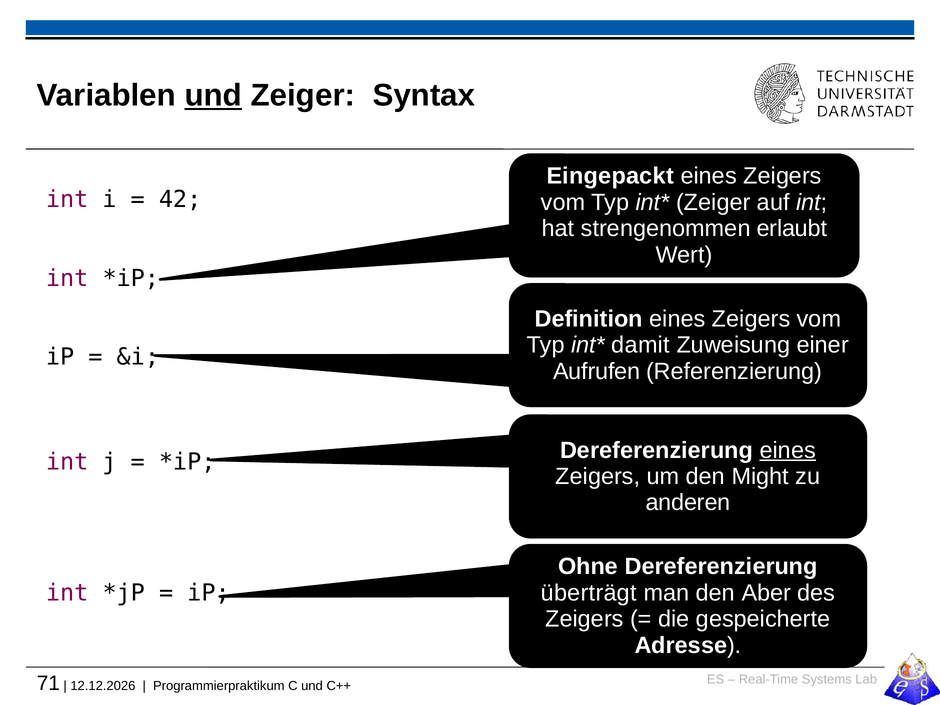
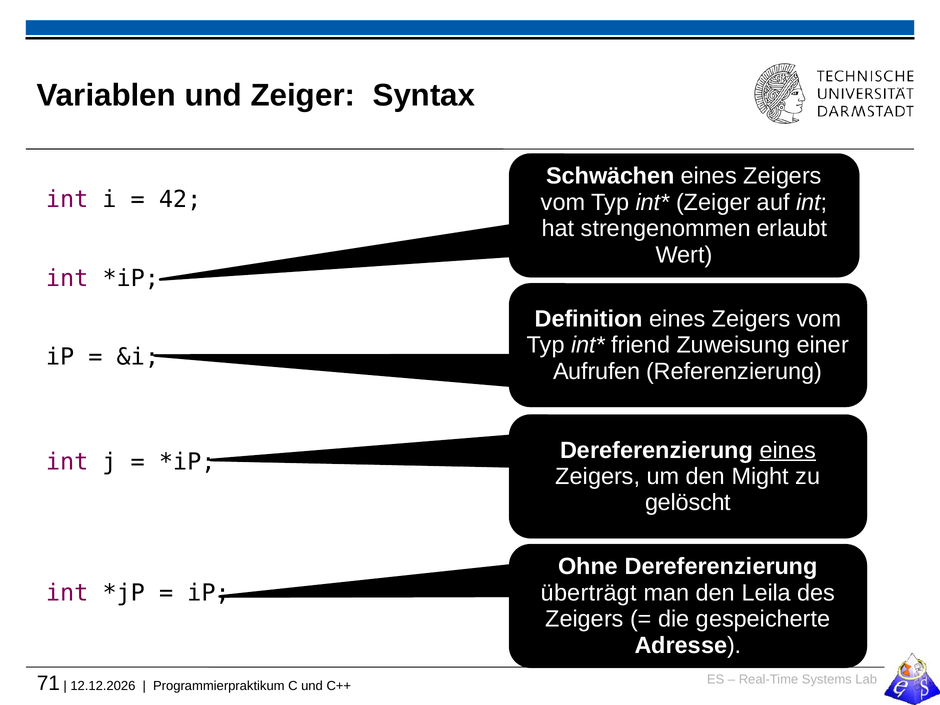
und at (213, 95) underline: present -> none
Eingepackt: Eingepackt -> Schwächen
damit: damit -> friend
anderen: anderen -> gelöscht
Aber: Aber -> Leila
